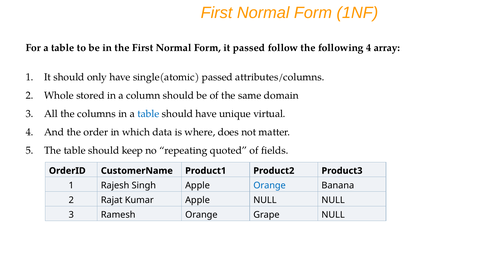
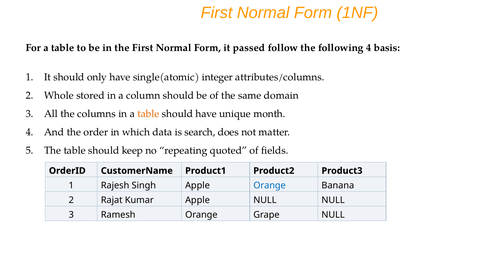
array: array -> basis
single(atomic passed: passed -> integer
table at (148, 114) colour: blue -> orange
virtual: virtual -> month
where: where -> search
